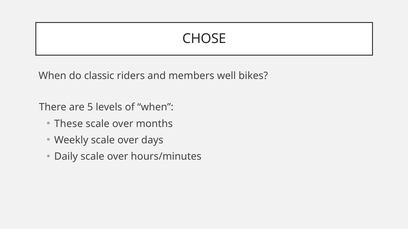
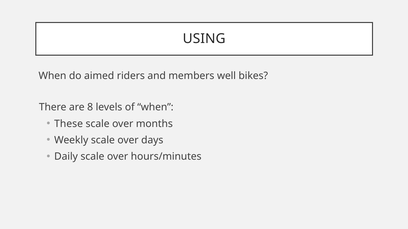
CHOSE: CHOSE -> USING
classic: classic -> aimed
5: 5 -> 8
